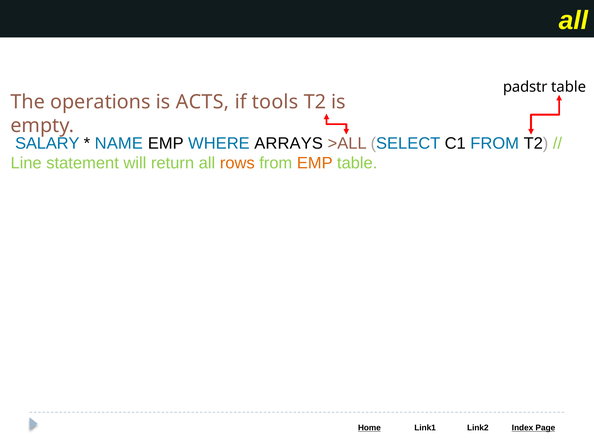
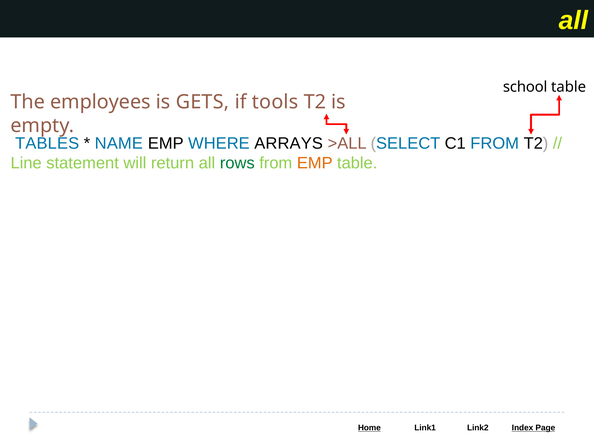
padstr: padstr -> school
operations: operations -> employees
ACTS: ACTS -> GETS
SALARY: SALARY -> TABLES
rows colour: orange -> green
